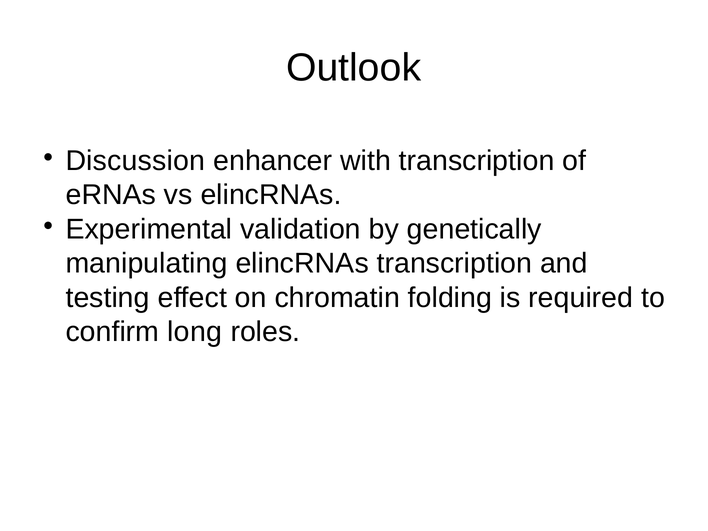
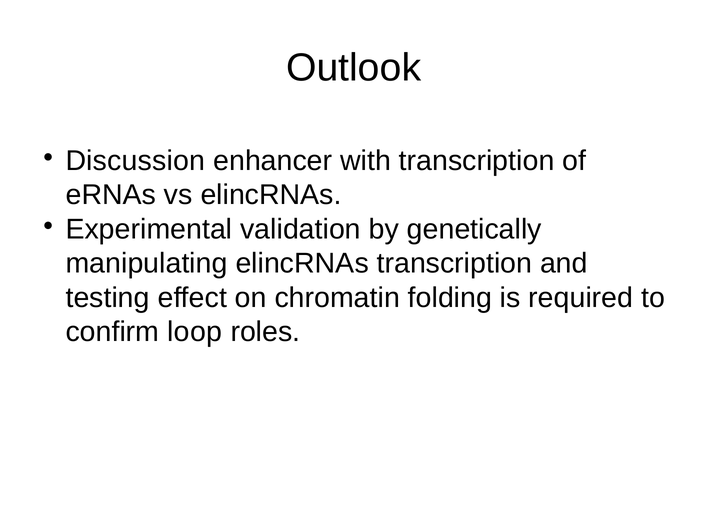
long: long -> loop
